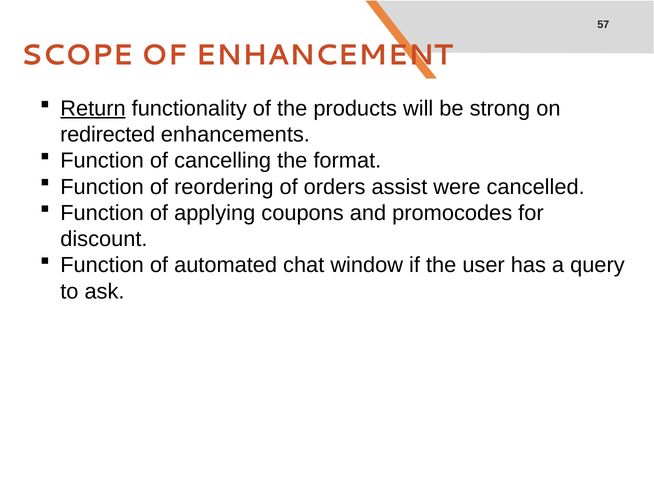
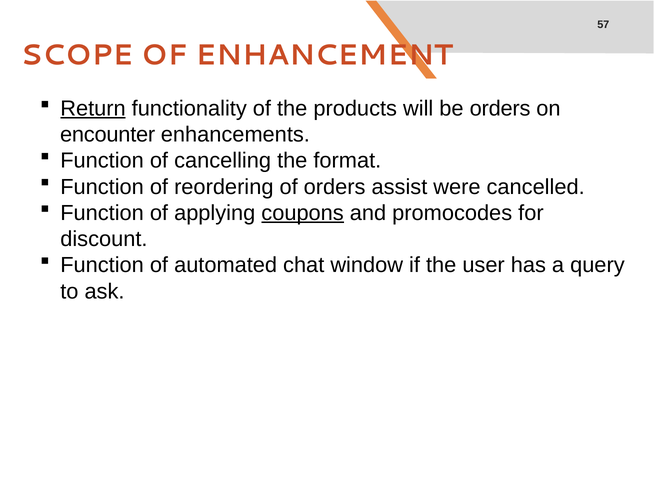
be strong: strong -> orders
redirected: redirected -> encounter
coupons underline: none -> present
